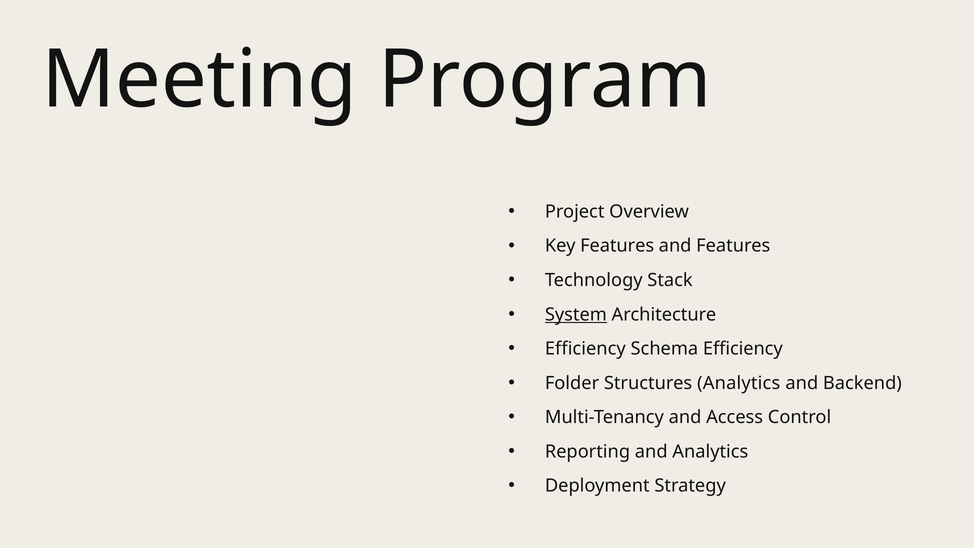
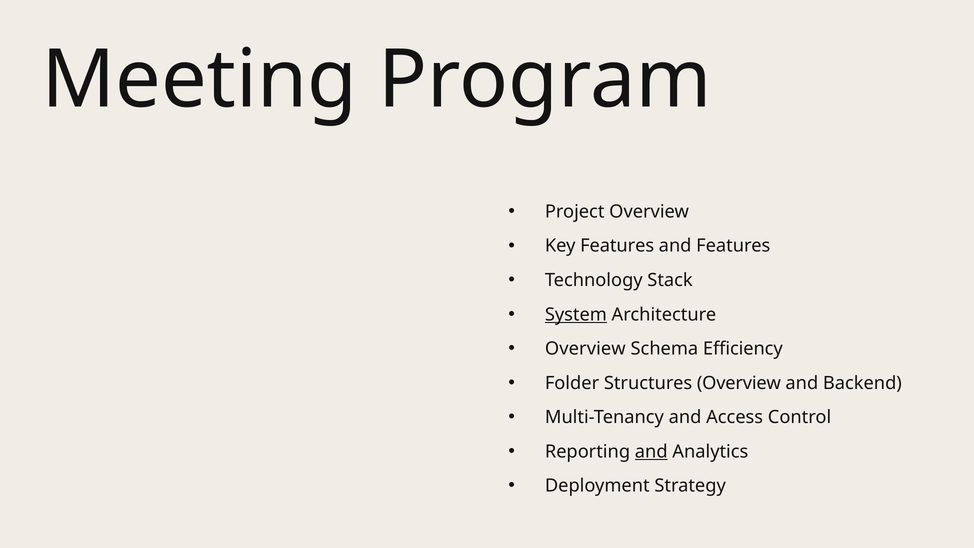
Efficiency at (585, 349): Efficiency -> Overview
Structures Analytics: Analytics -> Overview
and at (651, 451) underline: none -> present
